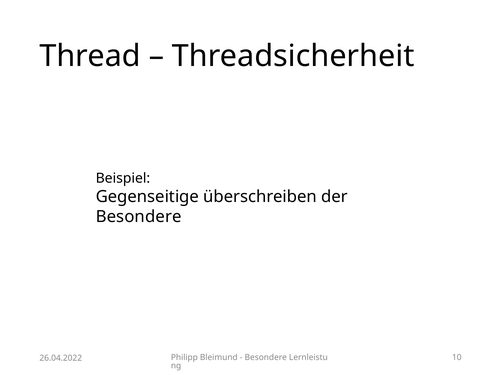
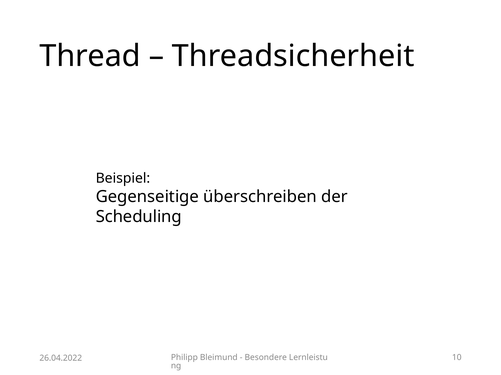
Besondere at (139, 217): Besondere -> Scheduling
